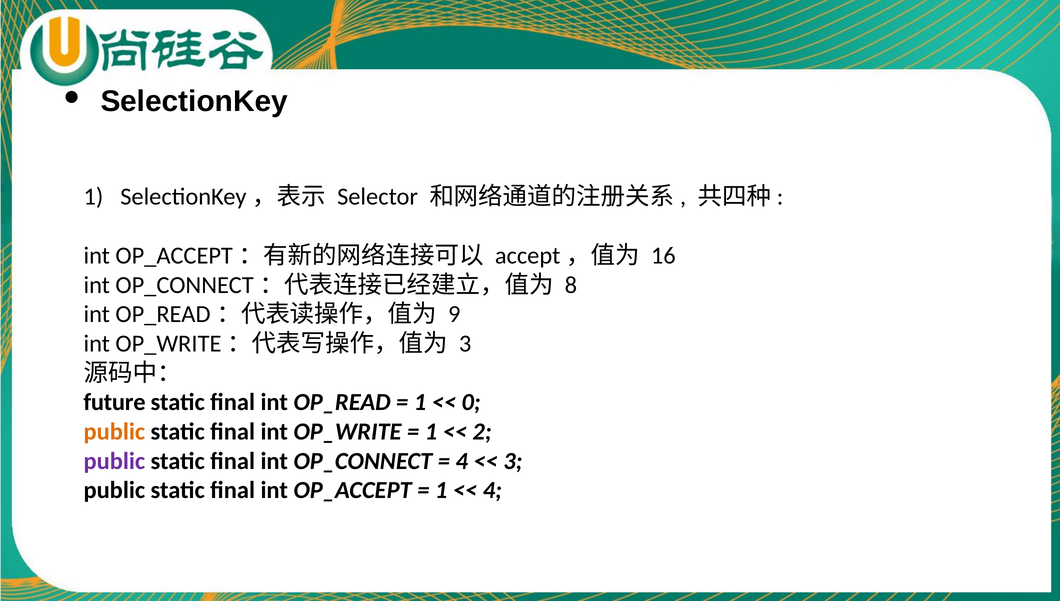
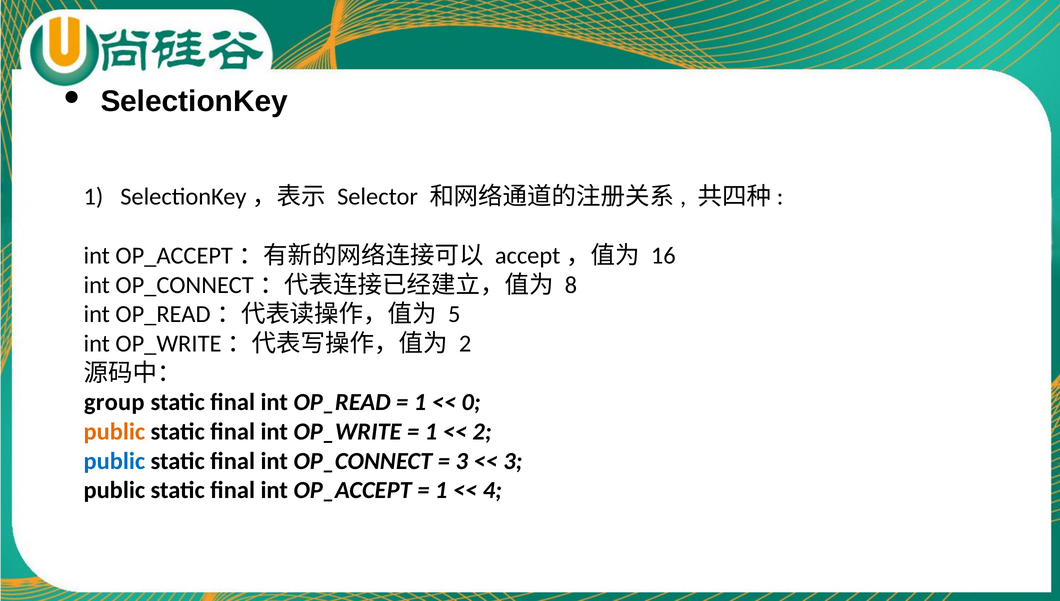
9: 9 -> 5
3 at (465, 344): 3 -> 2
future: future -> group
public at (114, 461) colour: purple -> blue
4 at (462, 461): 4 -> 3
